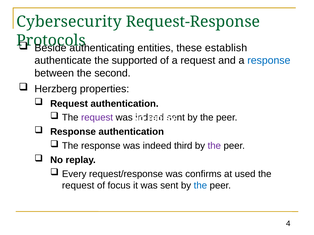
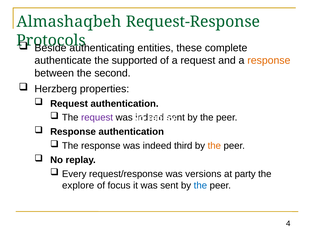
Cybersecurity: Cybersecurity -> Almashaqbeh
establish: establish -> complete
response at (269, 61) colour: blue -> orange
the at (214, 146) colour: purple -> orange
confirms: confirms -> versions
used: used -> party
request at (78, 186): request -> explore
